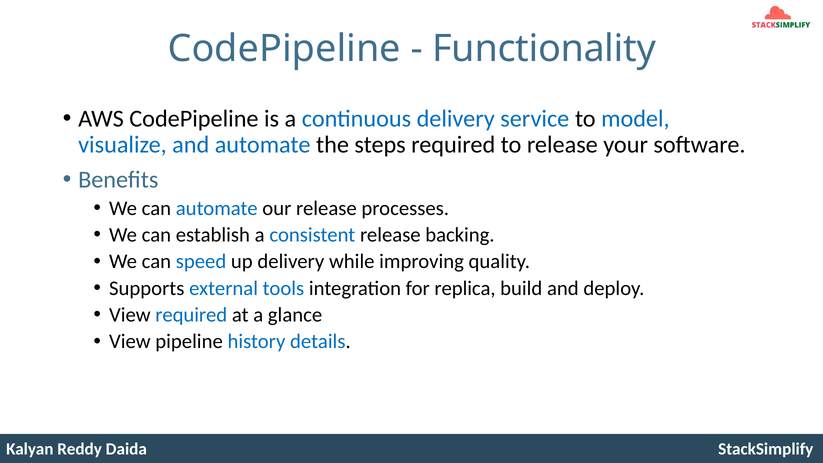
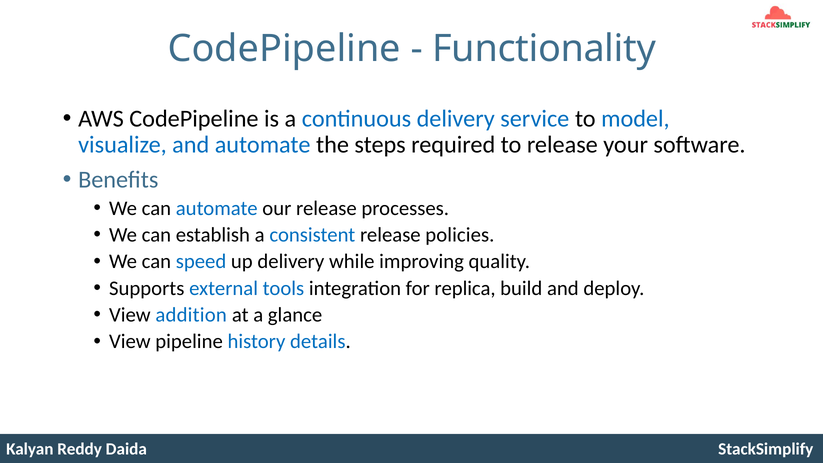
backing: backing -> policies
View required: required -> addition
